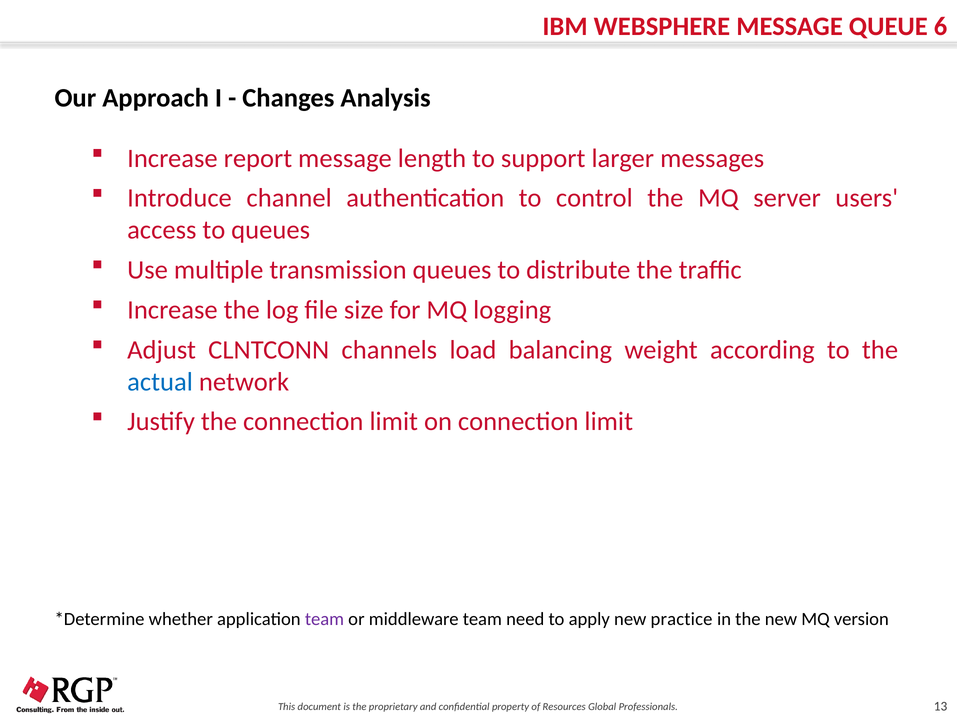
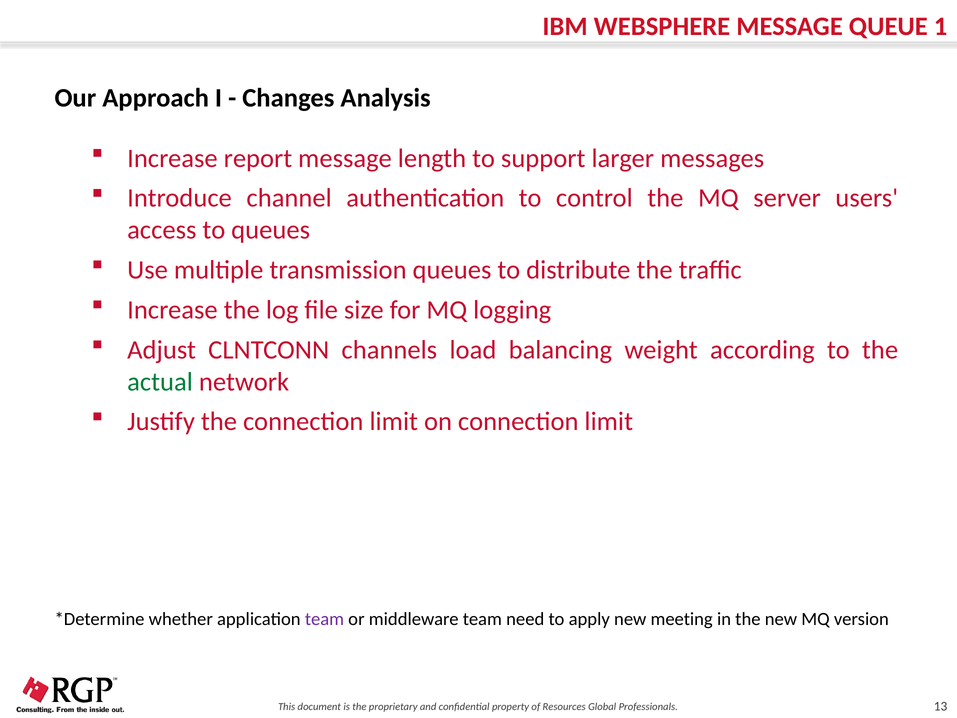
6: 6 -> 1
actual colour: blue -> green
practice: practice -> meeting
